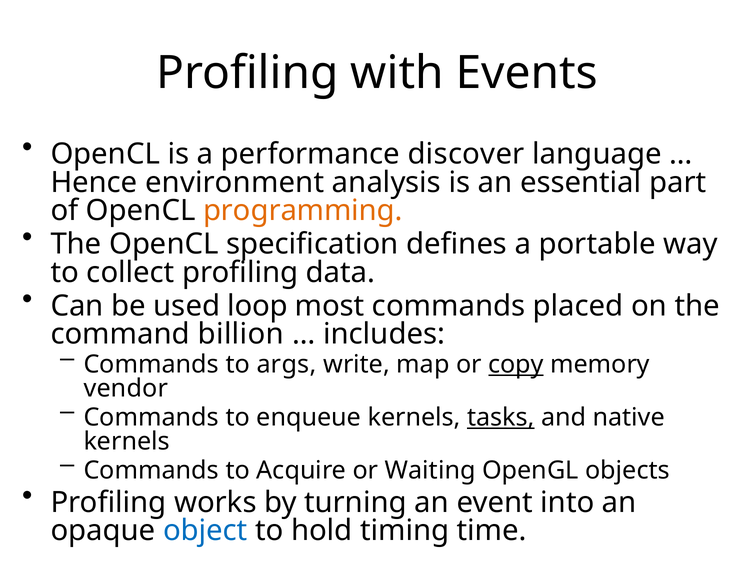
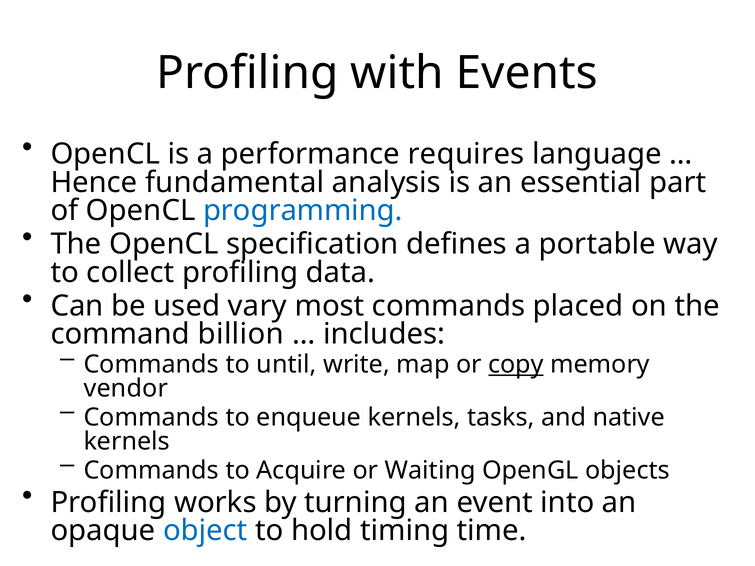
discover: discover -> requires
environment: environment -> fundamental
programming colour: orange -> blue
loop: loop -> vary
args: args -> until
tasks underline: present -> none
